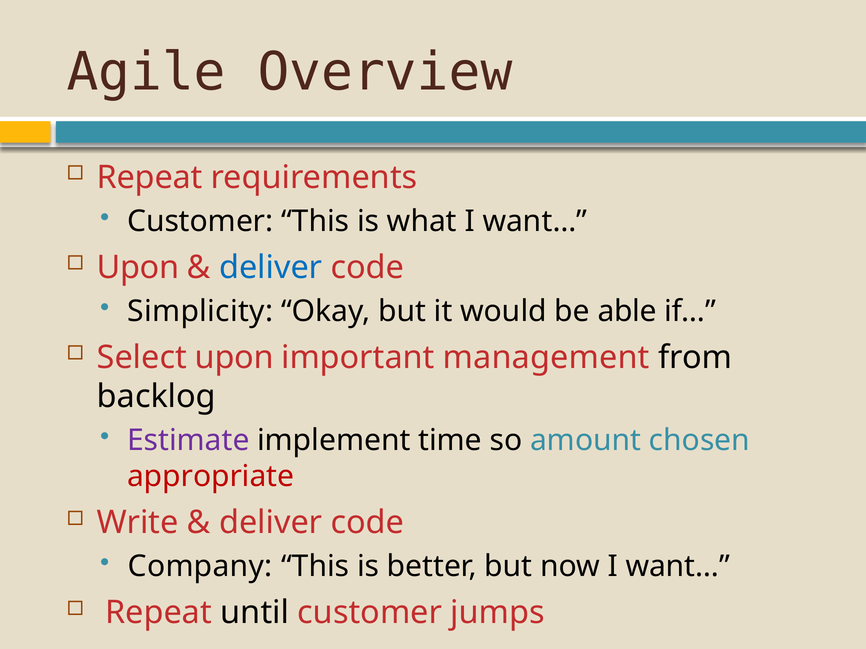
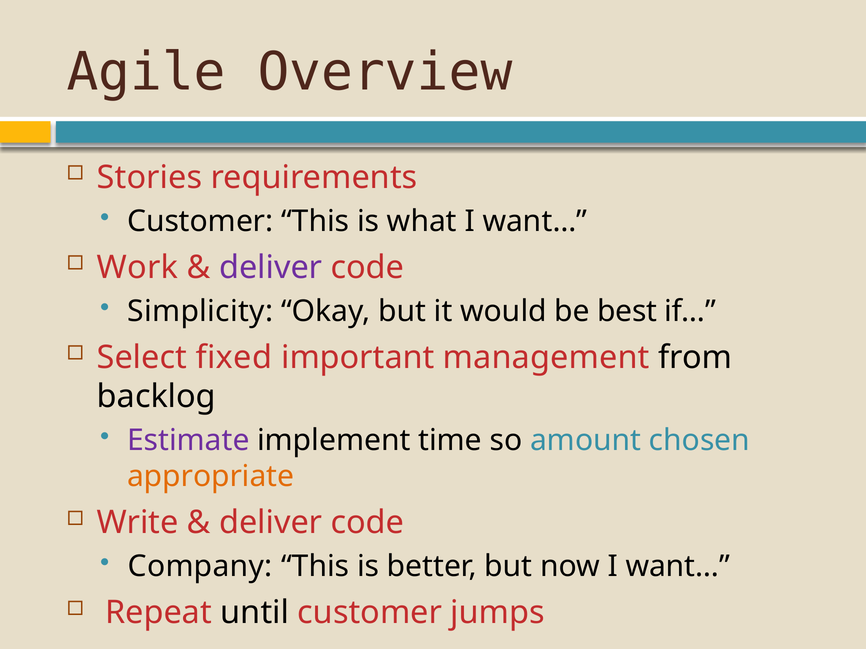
Repeat at (150, 178): Repeat -> Stories
Upon at (138, 268): Upon -> Work
deliver at (271, 268) colour: blue -> purple
able: able -> best
Select upon: upon -> fixed
appropriate colour: red -> orange
